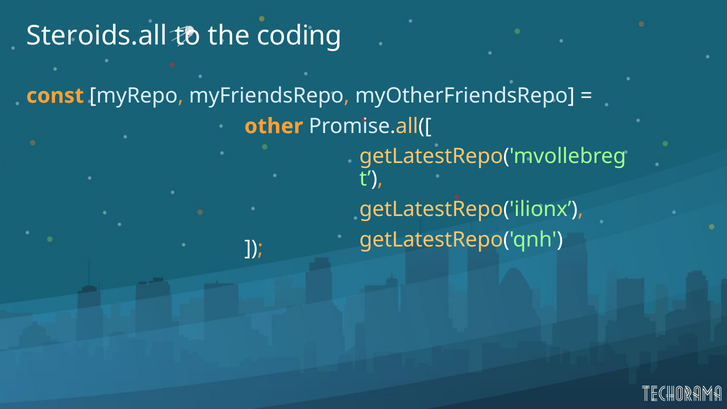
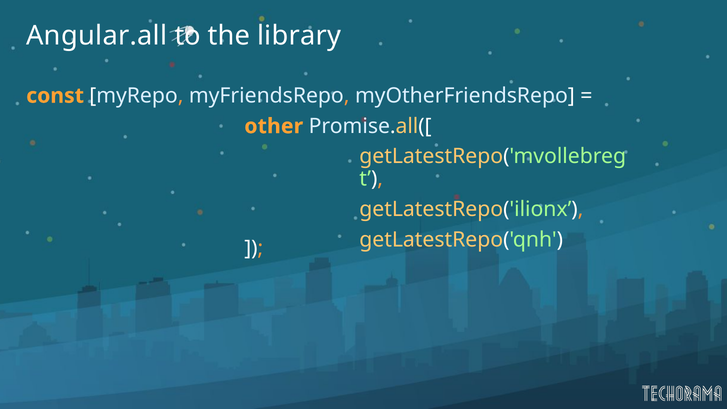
Steroids.all: Steroids.all -> Angular.all
coding: coding -> library
